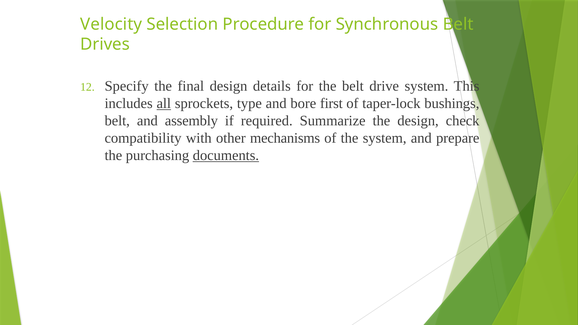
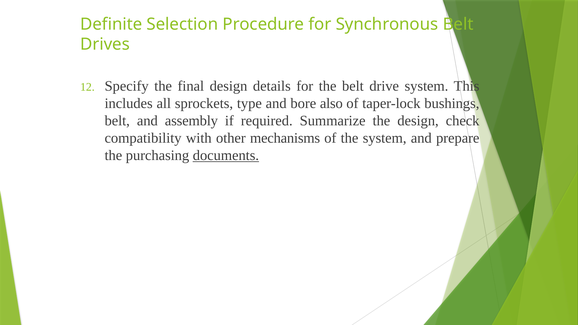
Velocity: Velocity -> Definite
all underline: present -> none
first: first -> also
